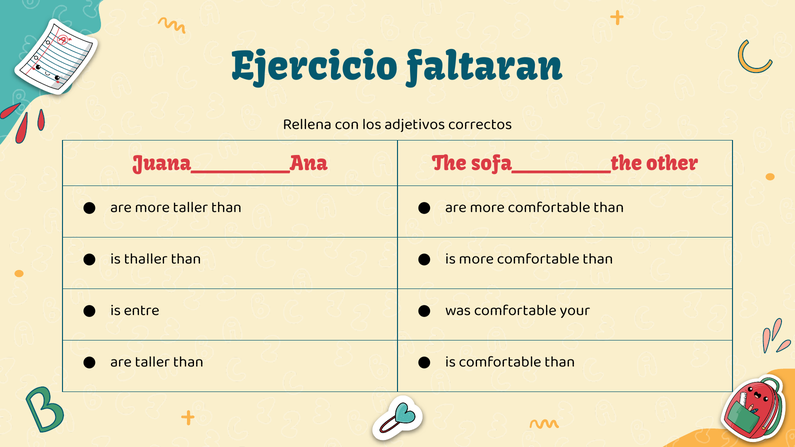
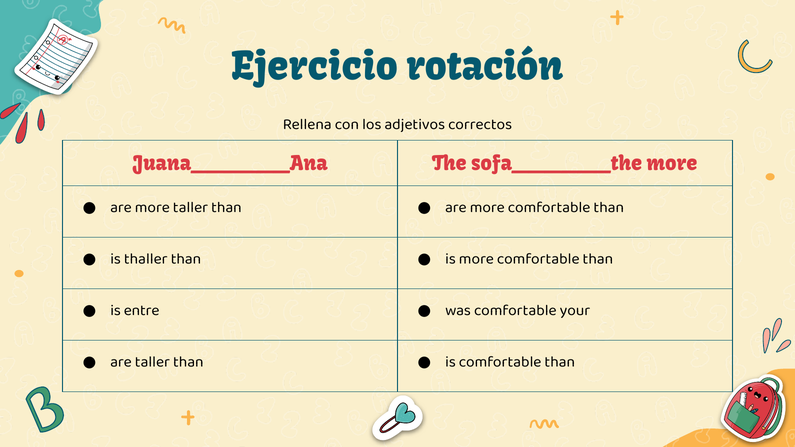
faltaran: faltaran -> rotación
other at (672, 164): other -> more
